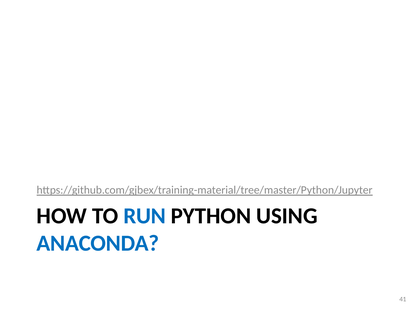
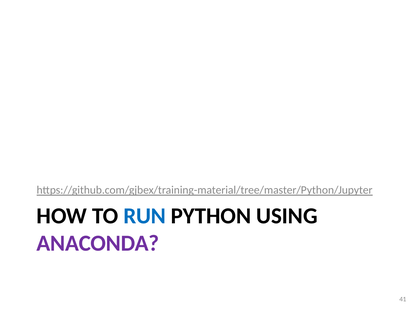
ANACONDA colour: blue -> purple
